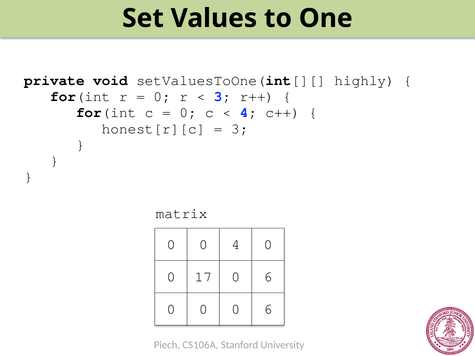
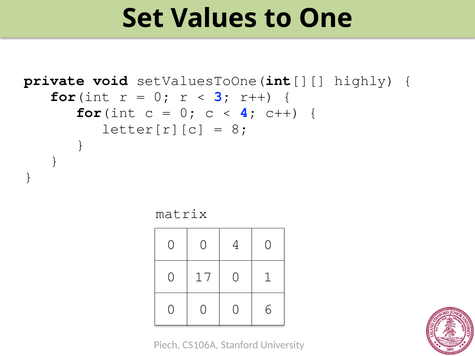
honest[r][c: honest[r][c -> letter[r][c
3 at (240, 129): 3 -> 8
17 0 6: 6 -> 1
